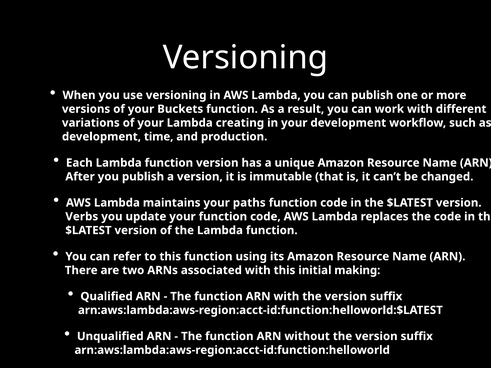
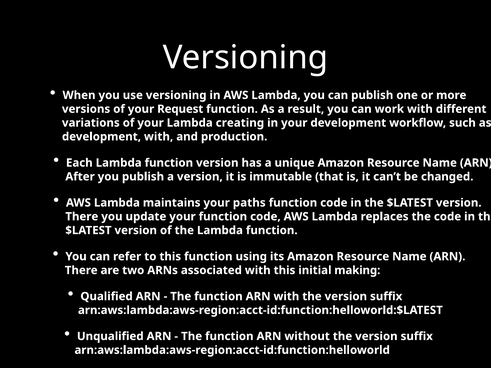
Buckets: Buckets -> Request
development time: time -> with
Verbs at (82, 217): Verbs -> There
